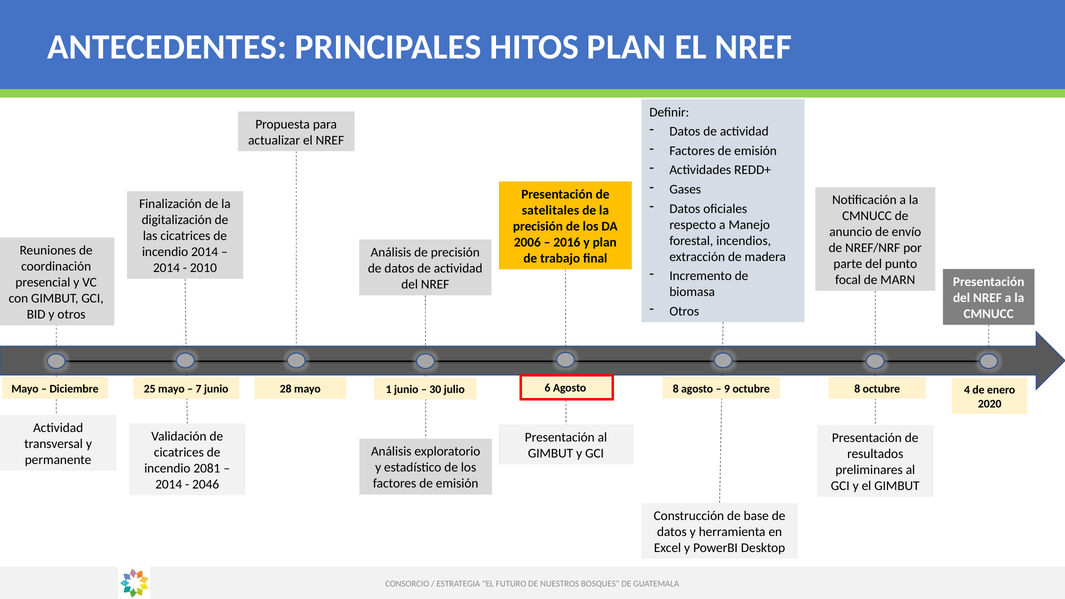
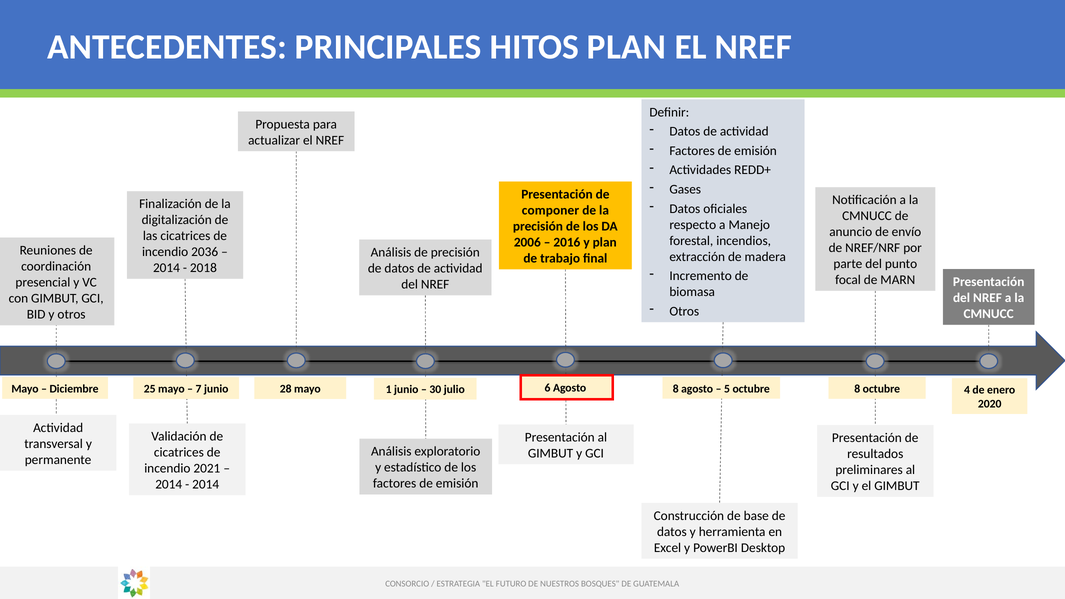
satelitales: satelitales -> componer
incendio 2014: 2014 -> 2036
2010: 2010 -> 2018
9: 9 -> 5
2081: 2081 -> 2021
2046 at (206, 484): 2046 -> 2014
